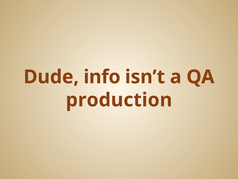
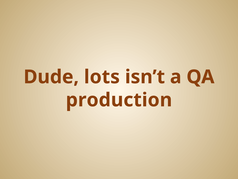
info: info -> lots
